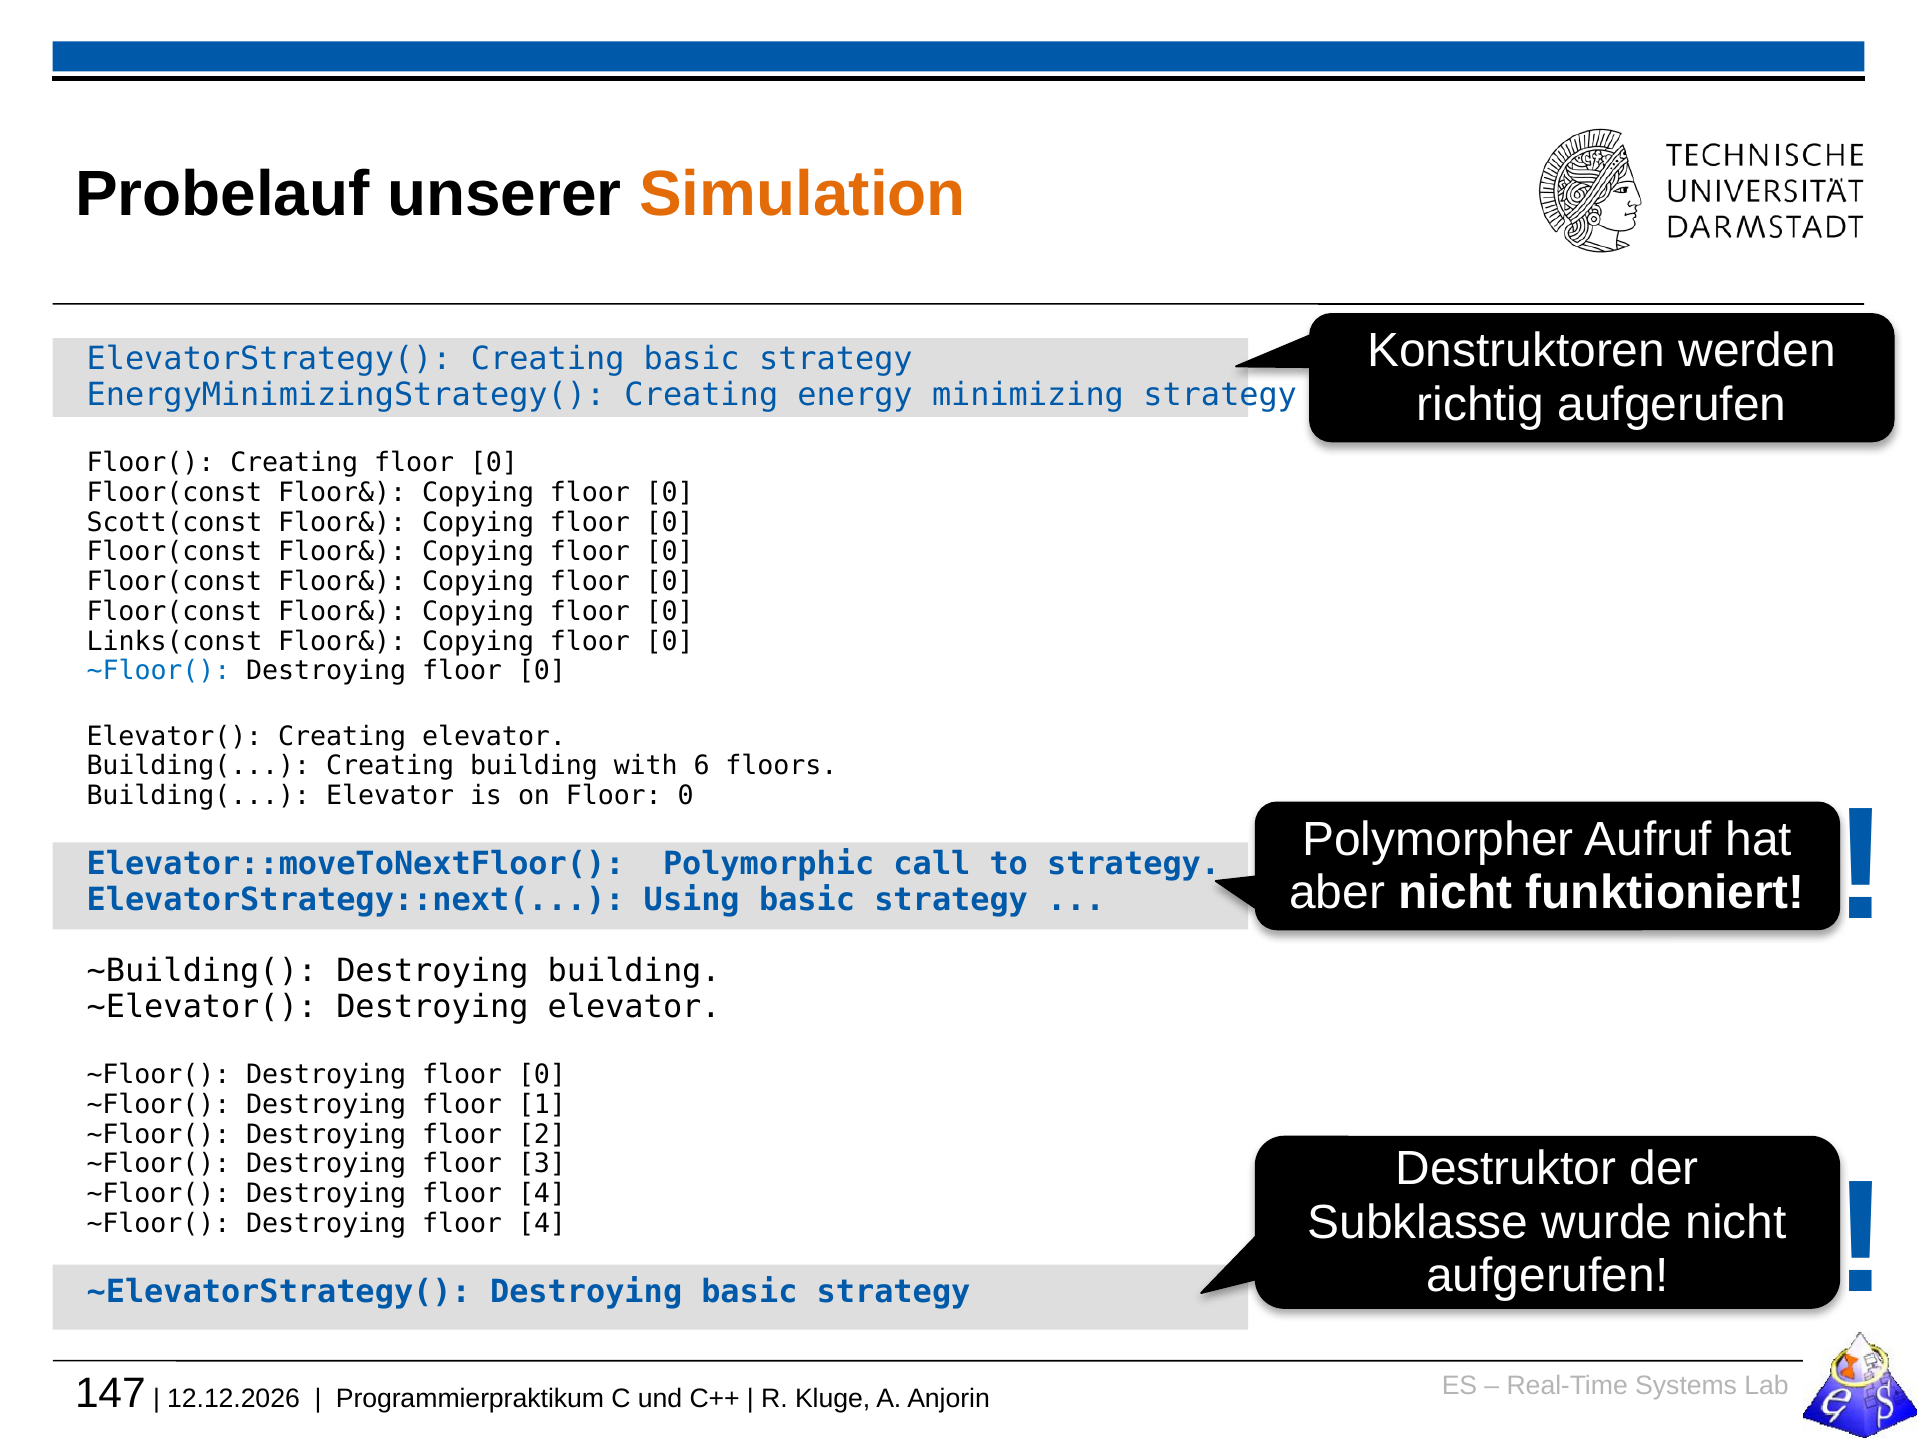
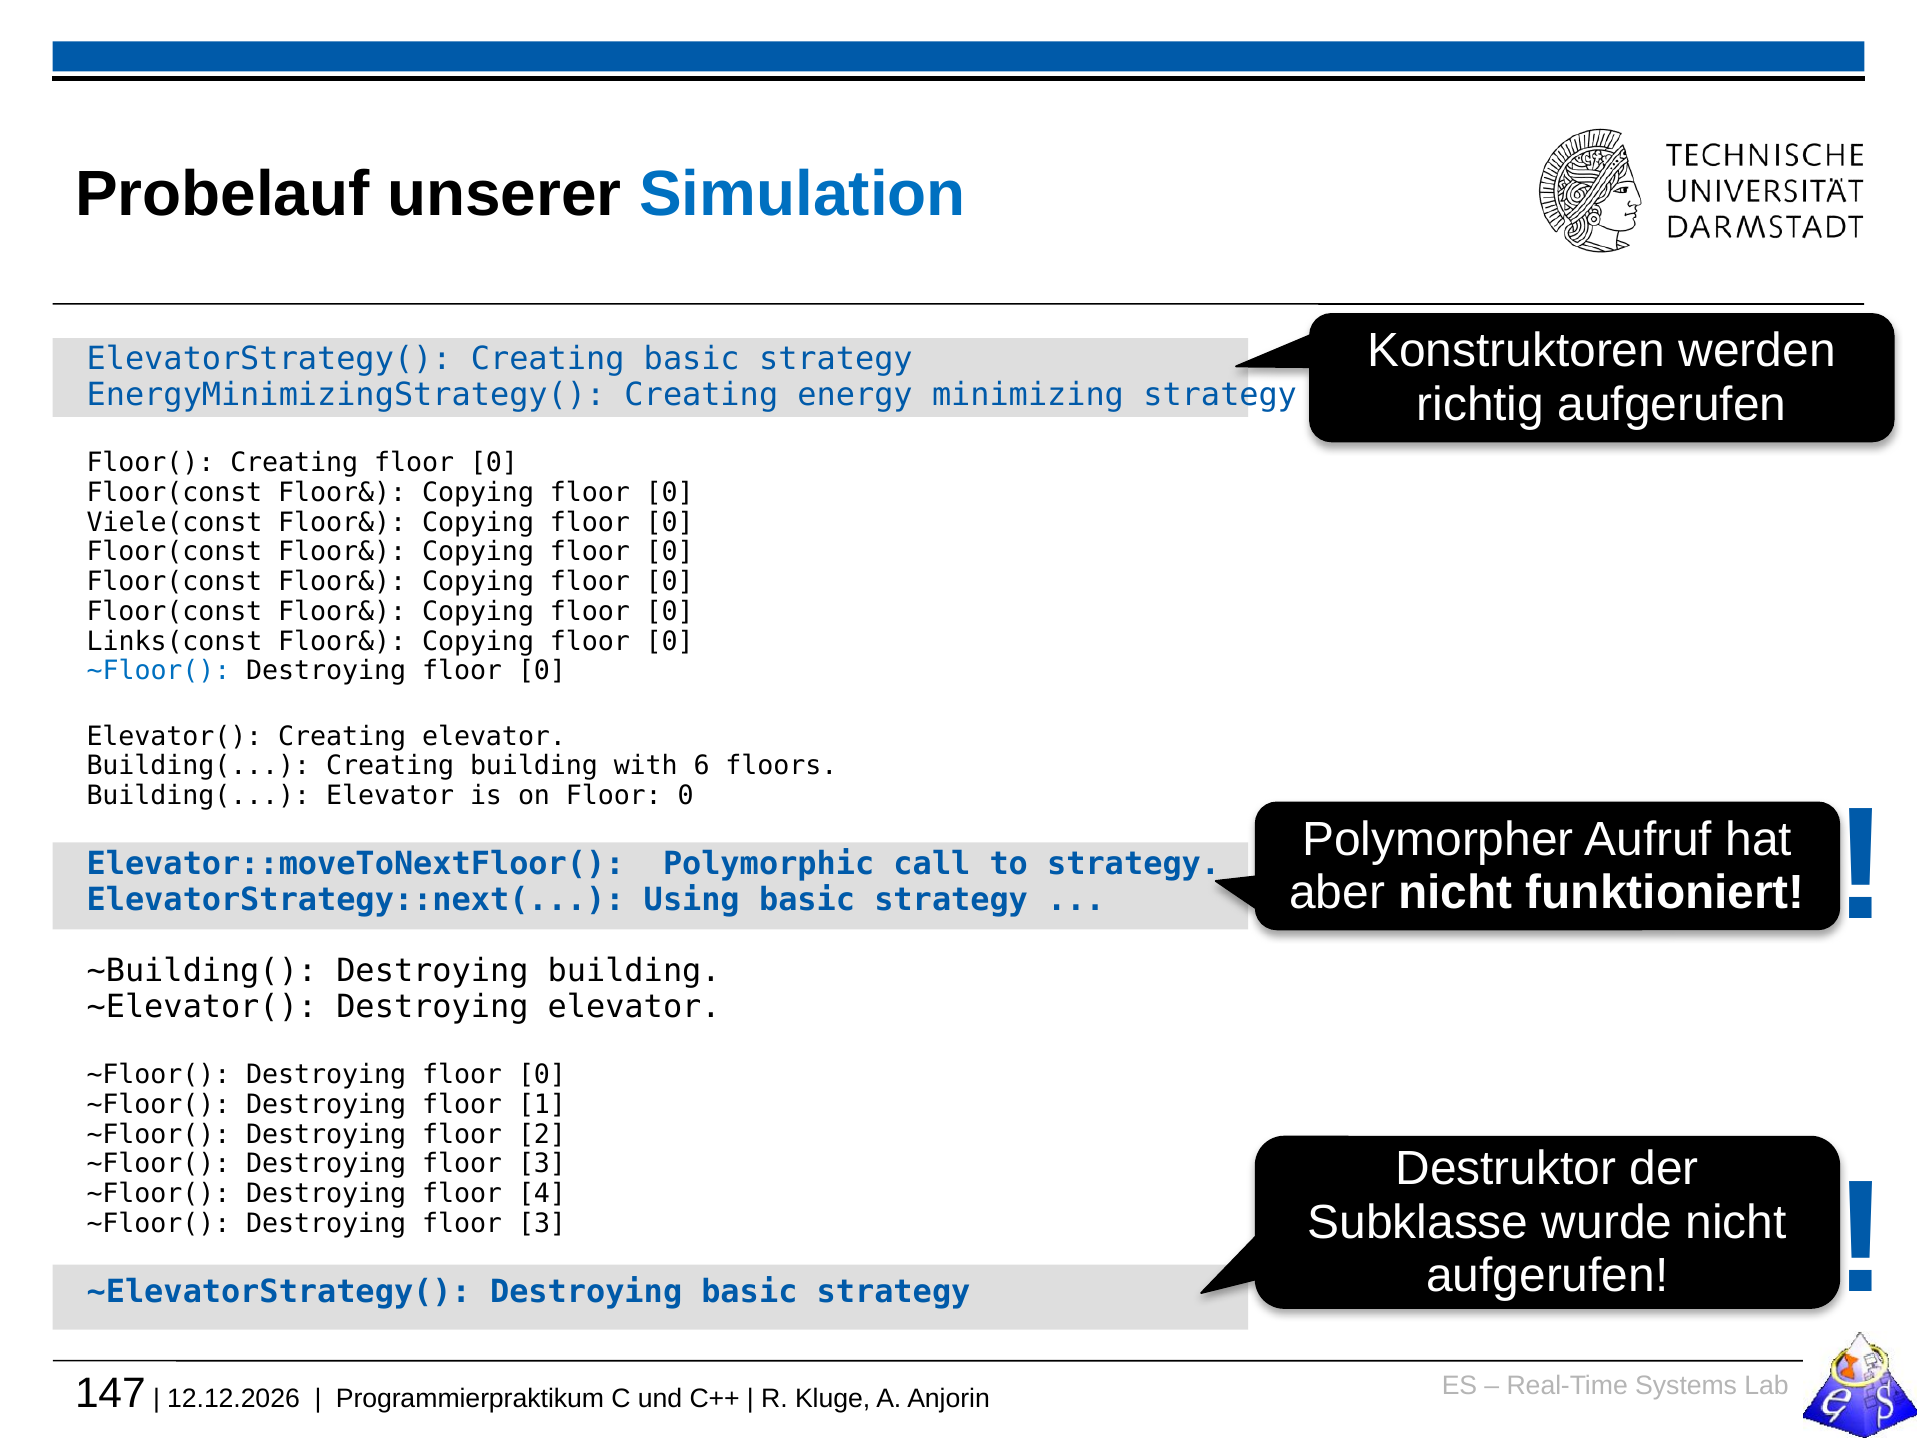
Simulation colour: orange -> blue
Scott(const: Scott(const -> Viele(const
4 at (542, 1223): 4 -> 3
